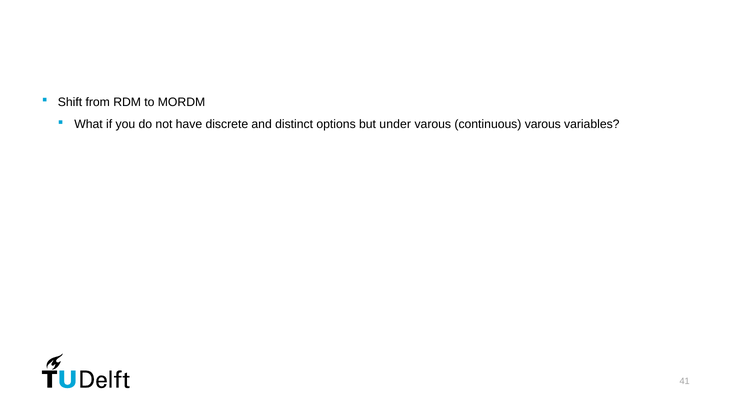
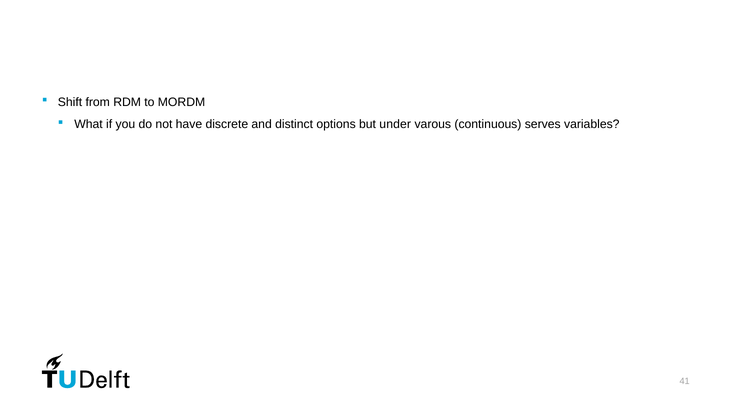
continuous varous: varous -> serves
